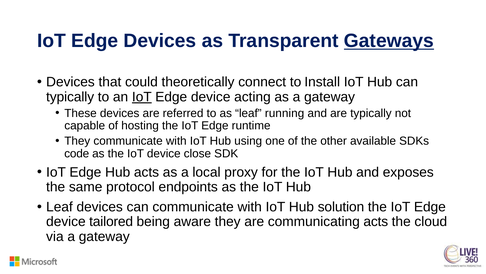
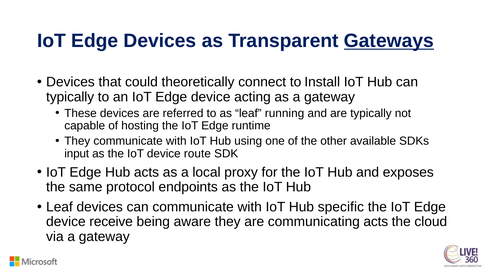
IoT at (142, 97) underline: present -> none
code: code -> input
close: close -> route
solution: solution -> specific
tailored: tailored -> receive
